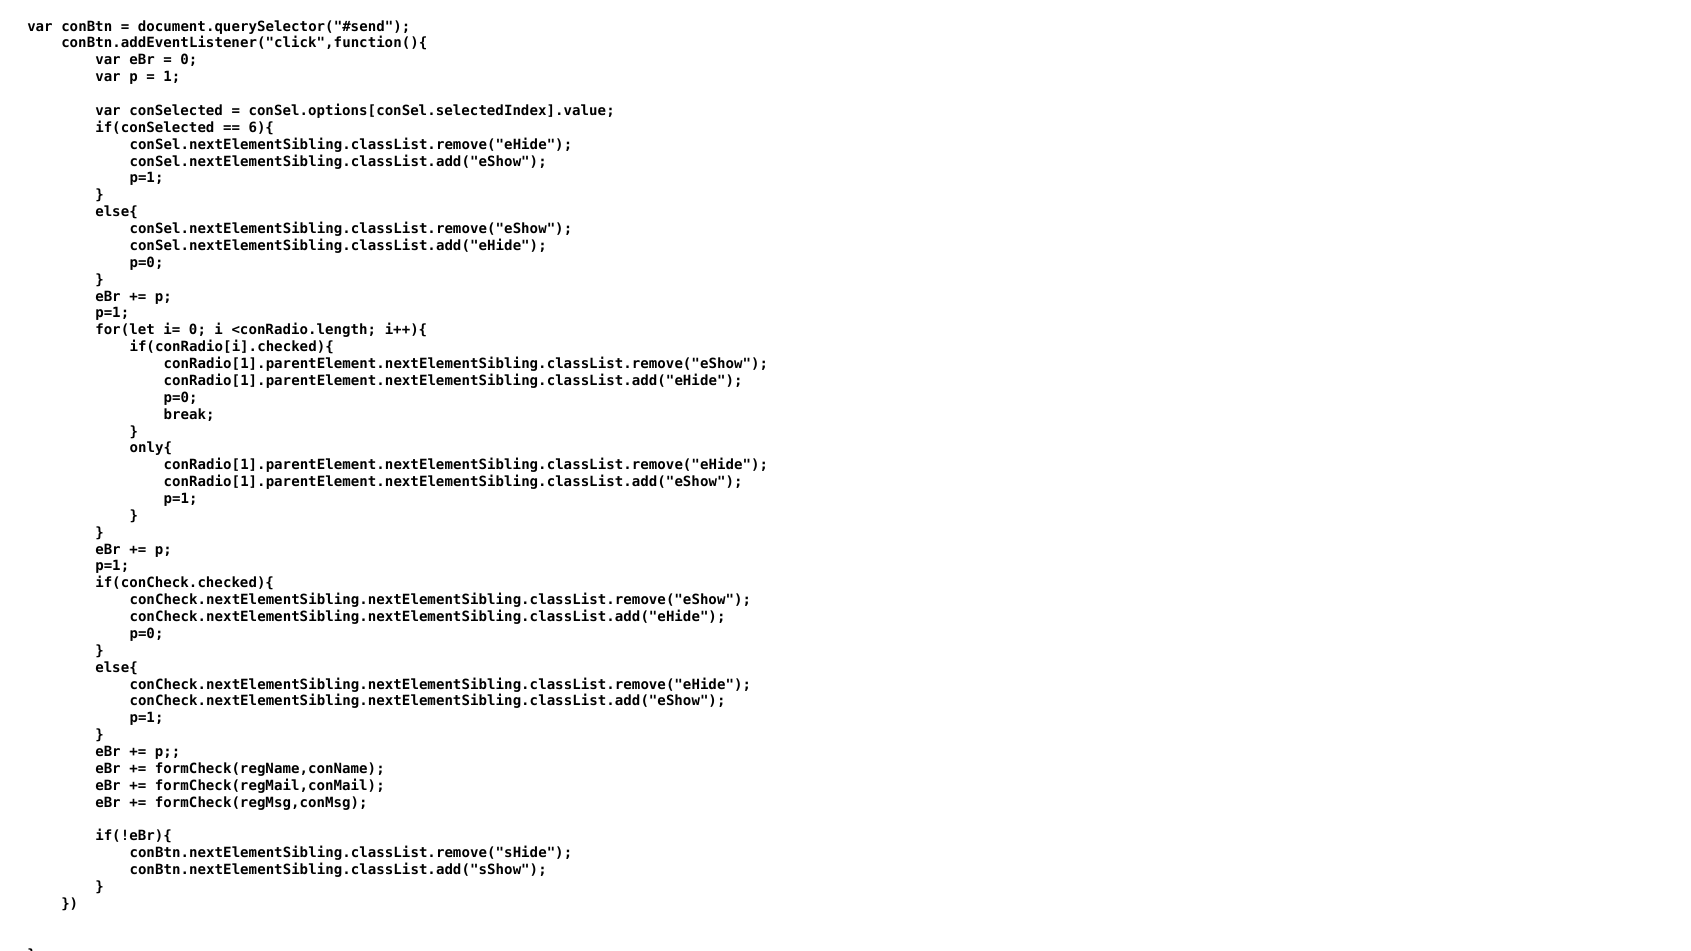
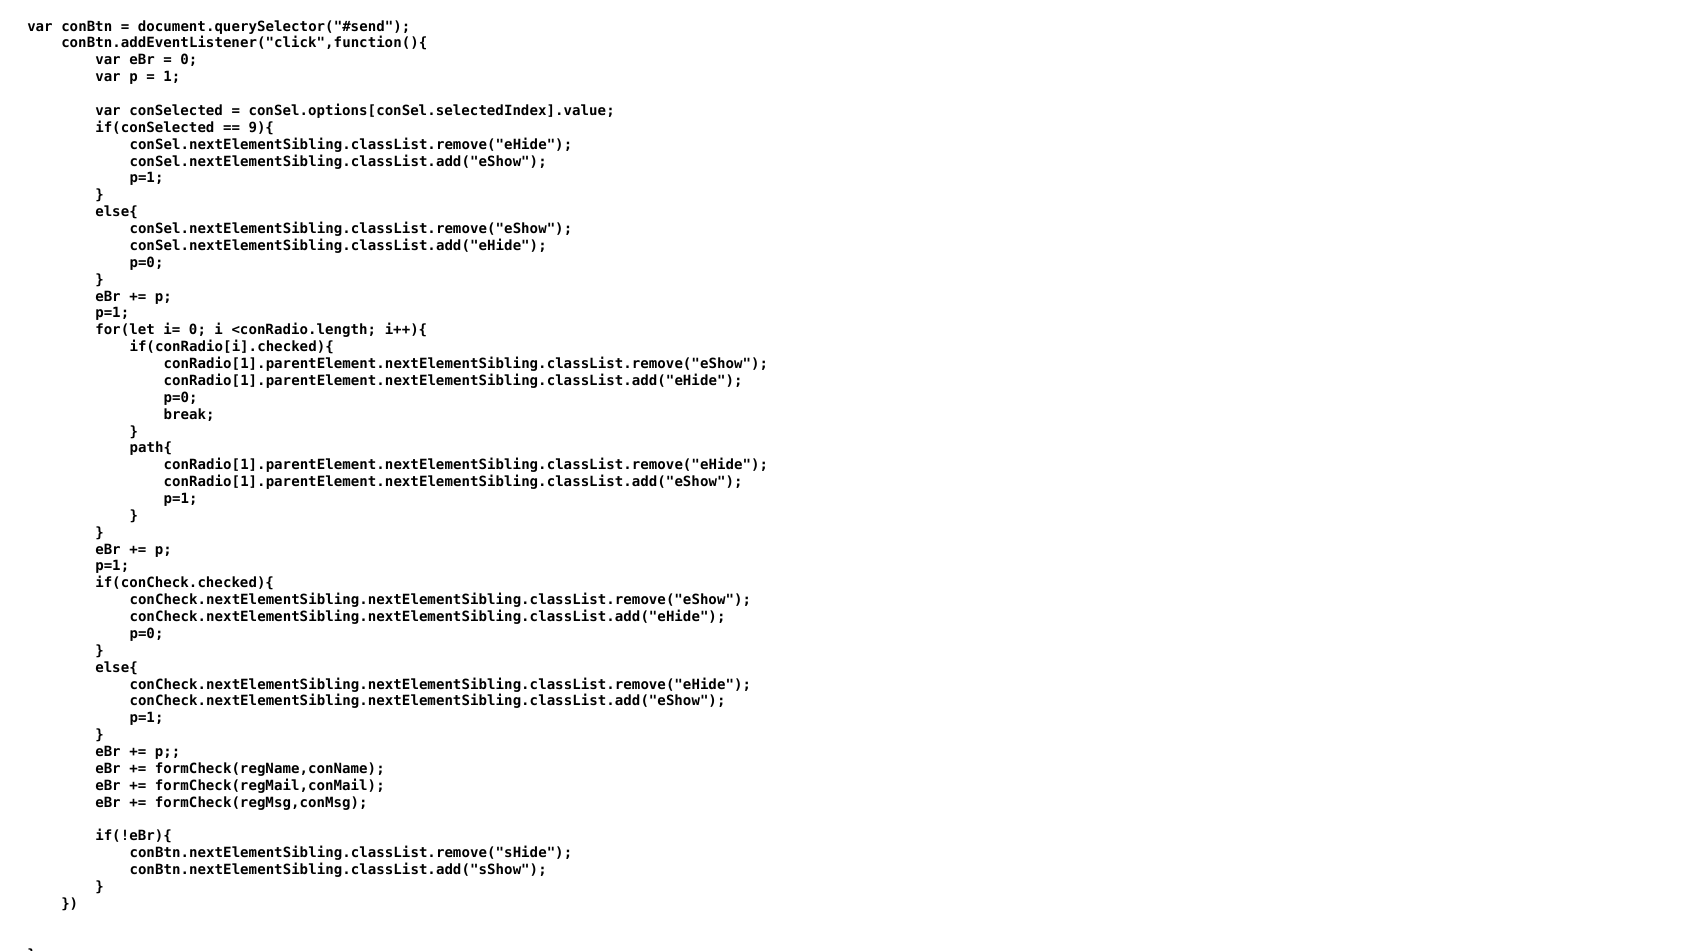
6){: 6){ -> 9){
only{: only{ -> path{
